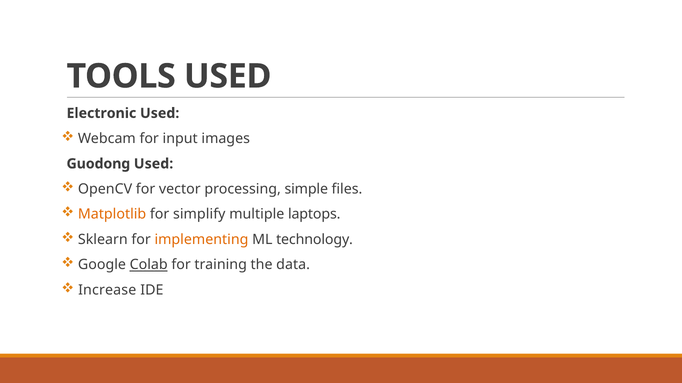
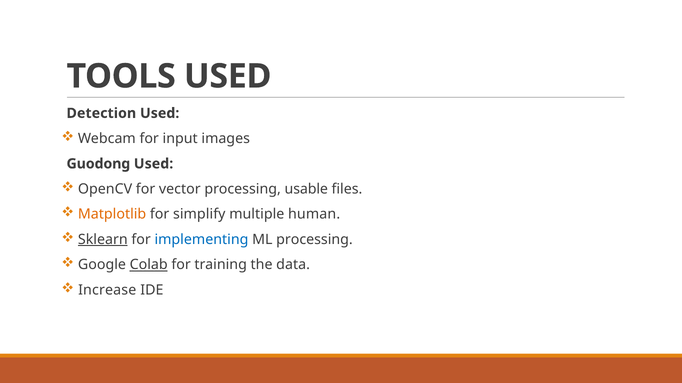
Electronic: Electronic -> Detection
simple: simple -> usable
laptops: laptops -> human
Sklearn underline: none -> present
implementing colour: orange -> blue
ML technology: technology -> processing
